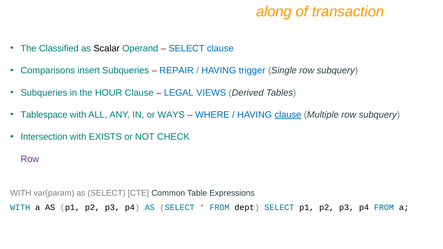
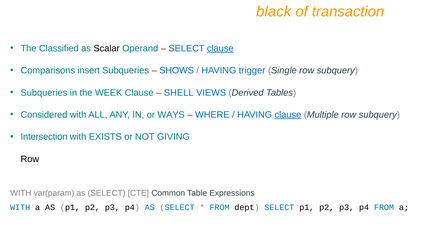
along: along -> black
clause at (220, 48) underline: none -> present
REPAIR: REPAIR -> SHOWS
HOUR: HOUR -> WEEK
LEGAL: LEGAL -> SHELL
Tablespace: Tablespace -> Considered
CHECK: CHECK -> GIVING
Row at (30, 159) colour: purple -> black
